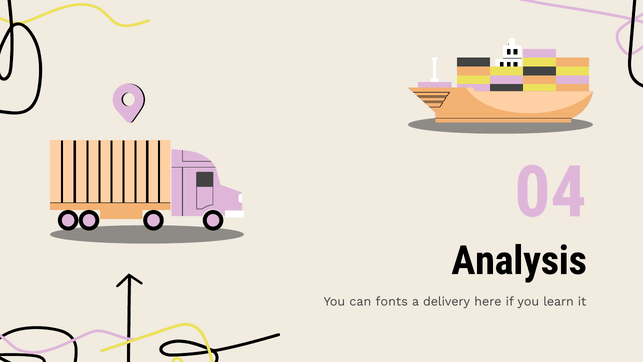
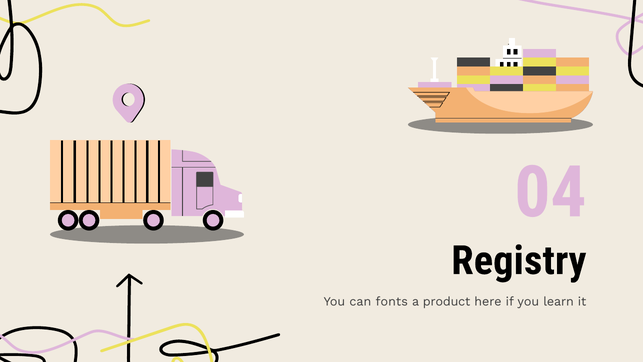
Analysis: Analysis -> Registry
delivery: delivery -> product
